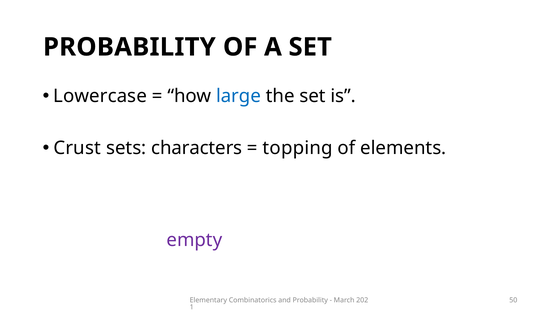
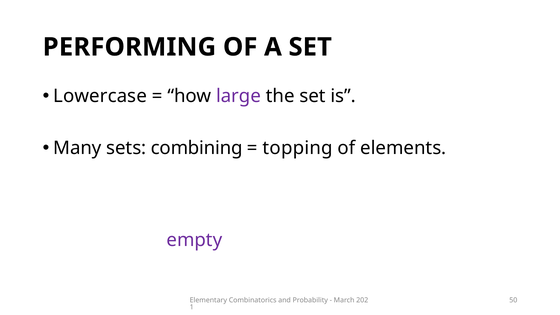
PROBABILITY at (129, 47): PROBABILITY -> PERFORMING
large colour: blue -> purple
Crust: Crust -> Many
sets characters: characters -> combining
